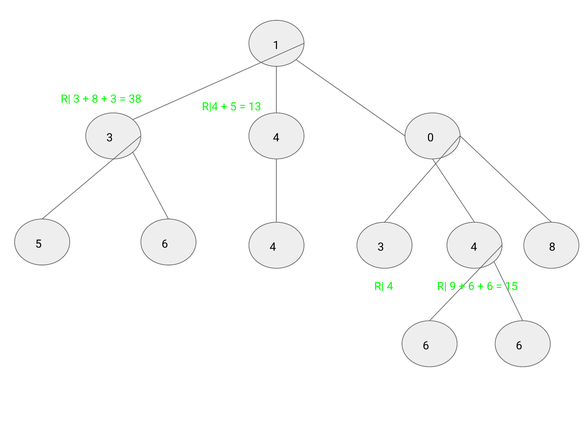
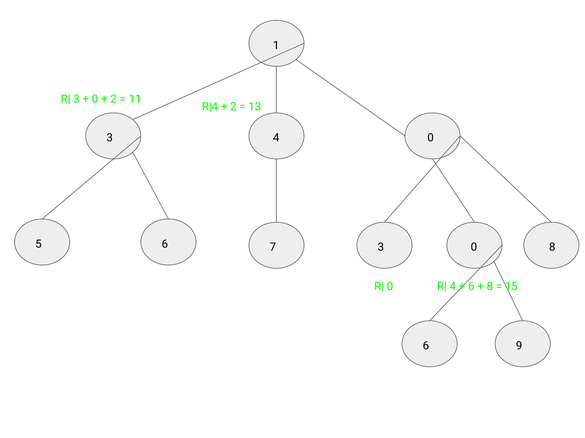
8 at (95, 99): 8 -> 0
3 at (114, 99): 3 -> 2
38: 38 -> 11
5 at (233, 107): 5 -> 2
6 4: 4 -> 7
3 4: 4 -> 0
4 at (390, 287): 4 -> 0
9 at (453, 287): 9 -> 4
6 at (490, 287): 6 -> 8
6 6: 6 -> 9
